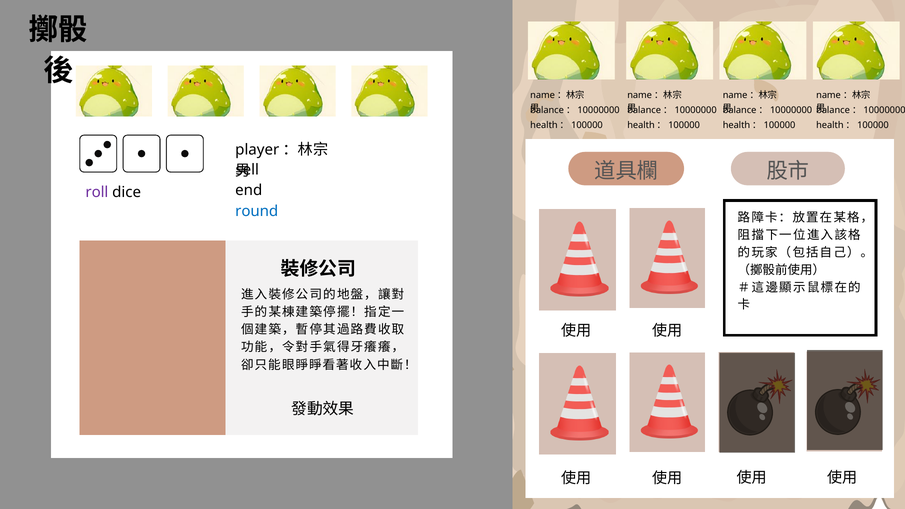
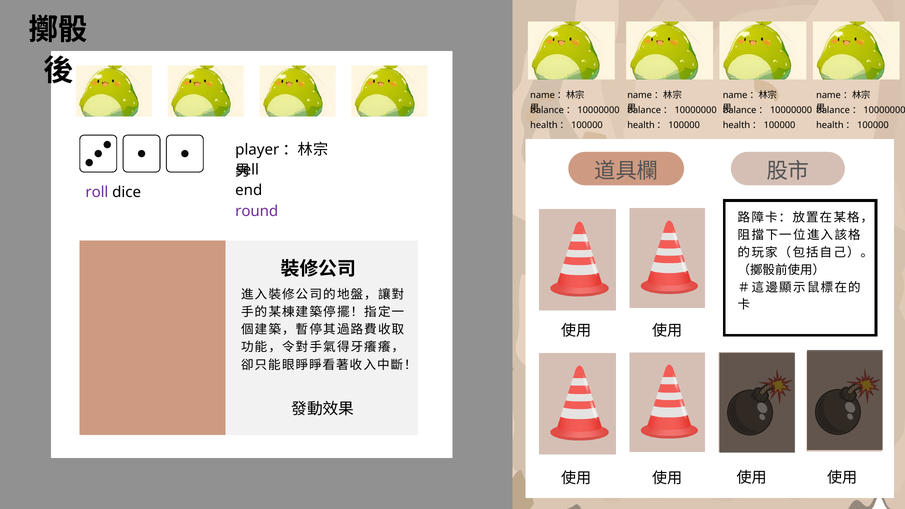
round colour: blue -> purple
